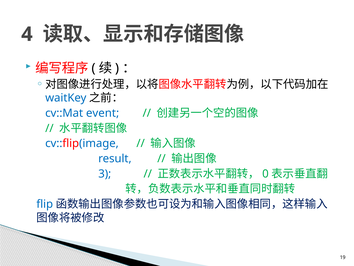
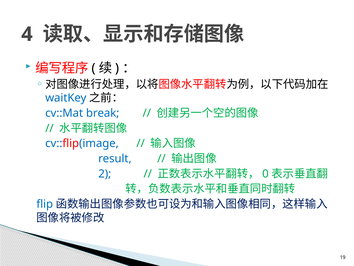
event: event -> break
3: 3 -> 2
